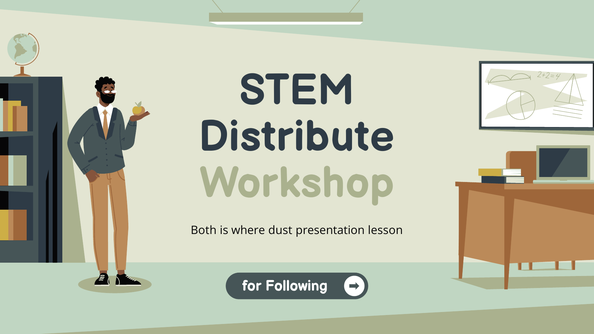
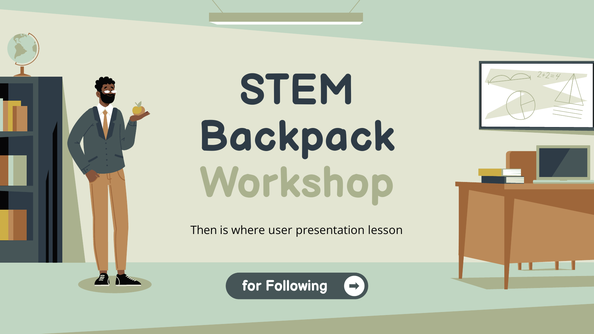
Distribute: Distribute -> Backpack
Both: Both -> Then
dust: dust -> user
